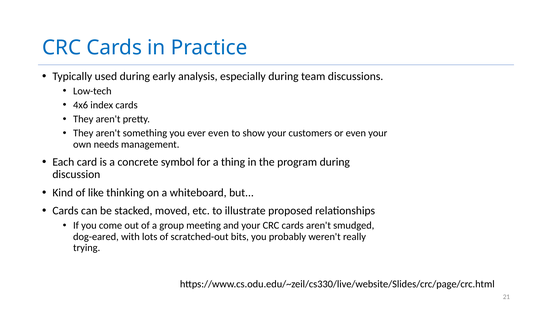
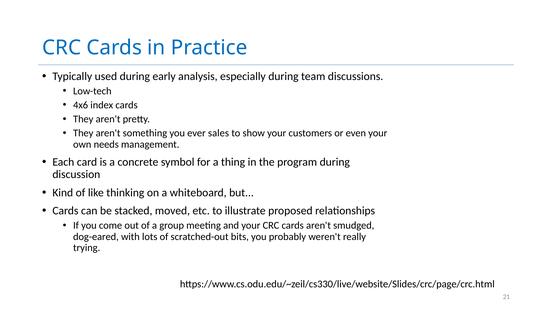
ever even: even -> sales
